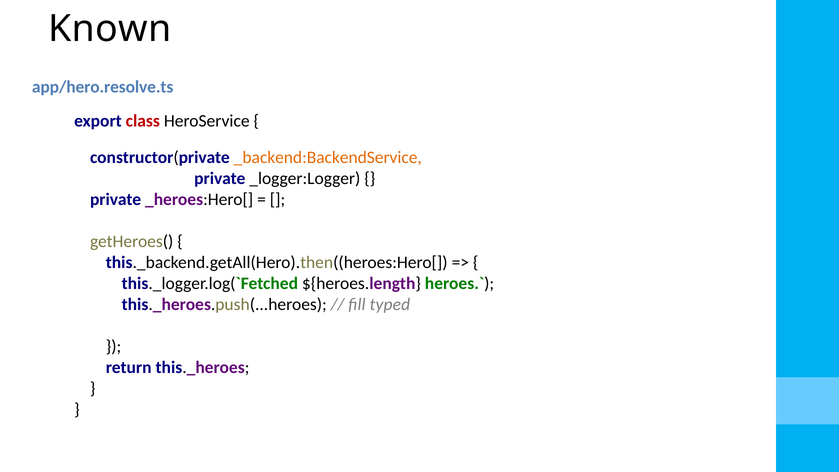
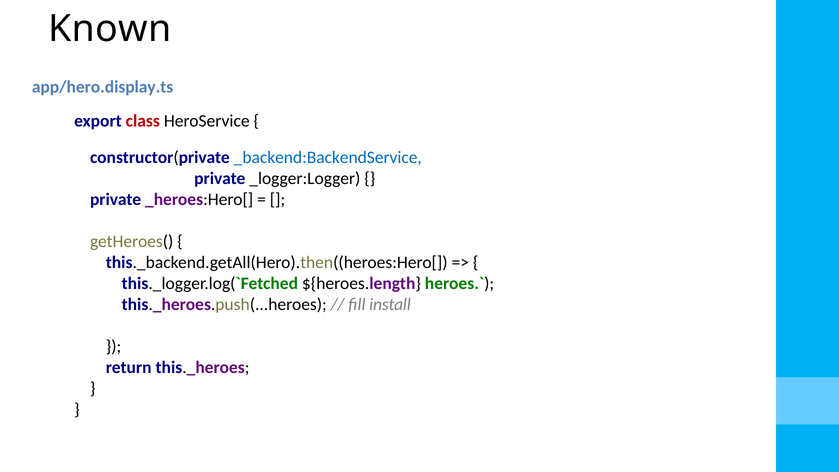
app/hero.resolve.ts: app/hero.resolve.ts -> app/hero.display.ts
_backend:BackendService colour: orange -> blue
typed: typed -> install
